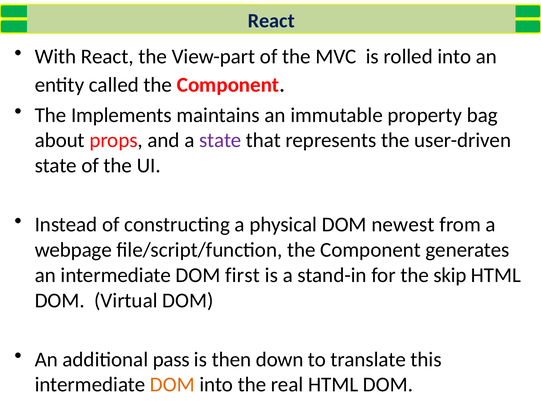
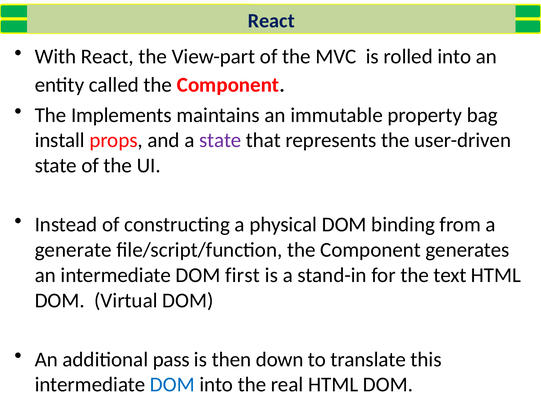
about: about -> install
newest: newest -> binding
webpage: webpage -> generate
skip: skip -> text
DOM at (172, 384) colour: orange -> blue
